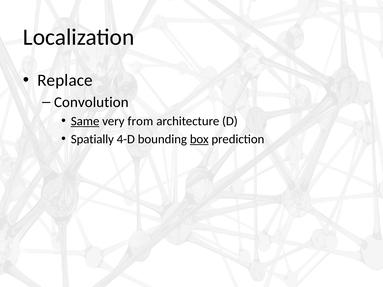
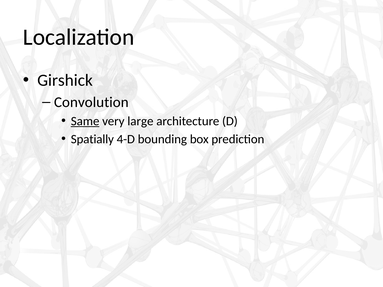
Replace: Replace -> Girshick
from: from -> large
box underline: present -> none
